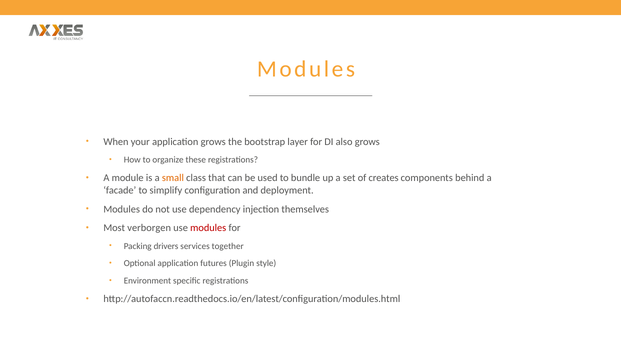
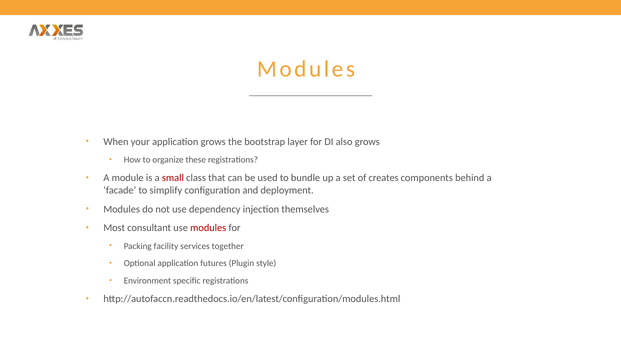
small colour: orange -> red
verborgen: verborgen -> consultant
drivers: drivers -> facility
